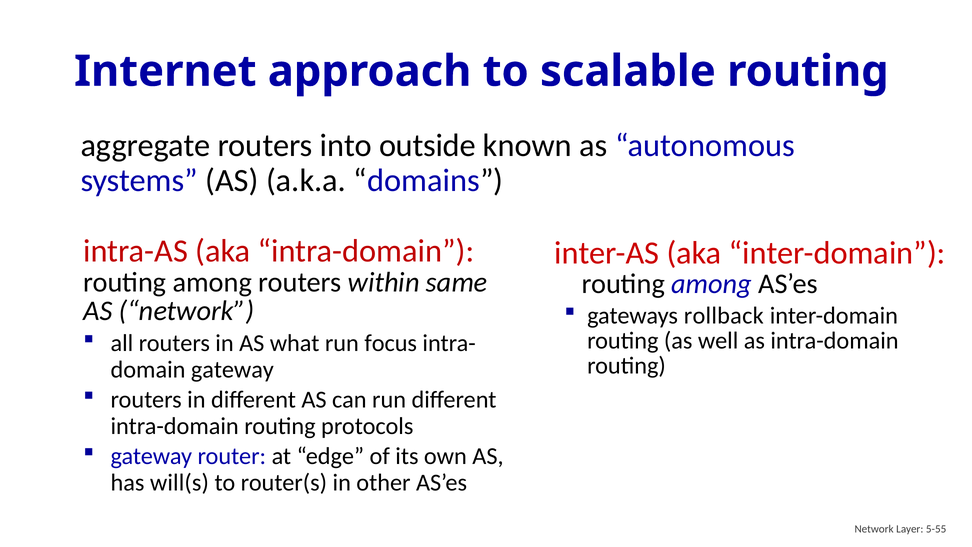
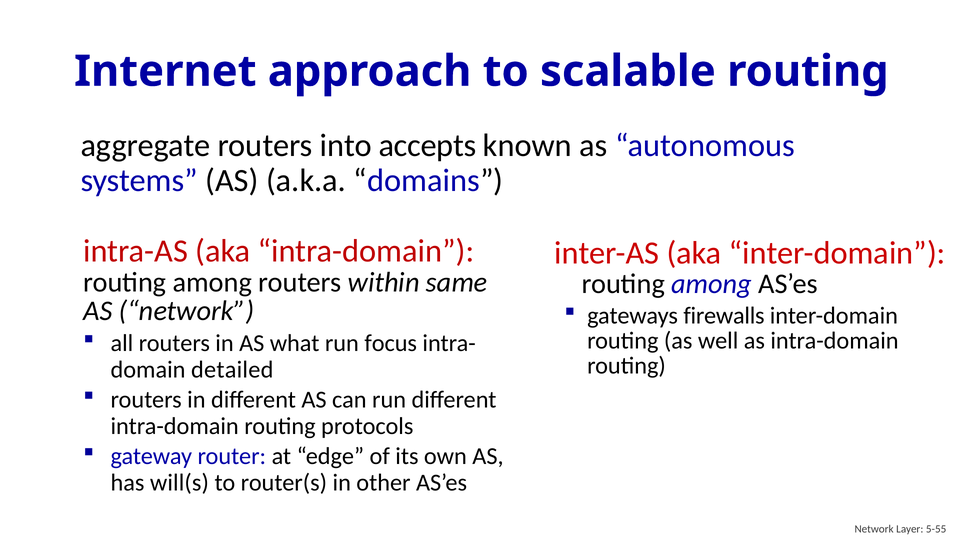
outside: outside -> accepts
rollback: rollback -> firewalls
gateway at (232, 369): gateway -> detailed
